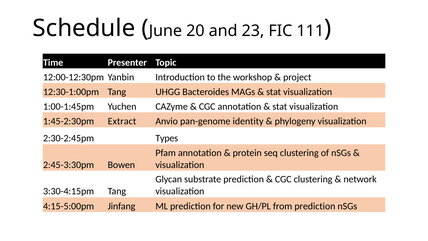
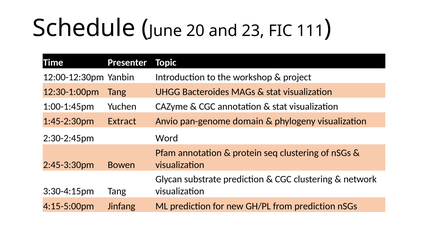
identity: identity -> domain
Types: Types -> Word
